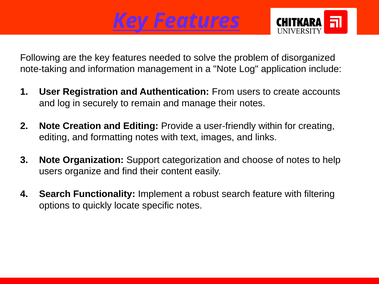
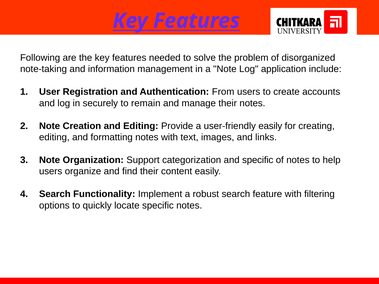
user-friendly within: within -> easily
and choose: choose -> specific
